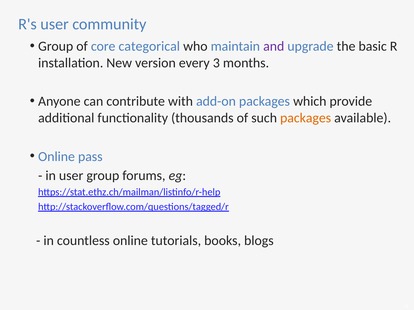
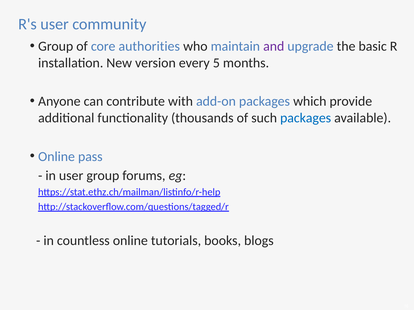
categorical: categorical -> authorities
3: 3 -> 5
packages at (306, 118) colour: orange -> blue
